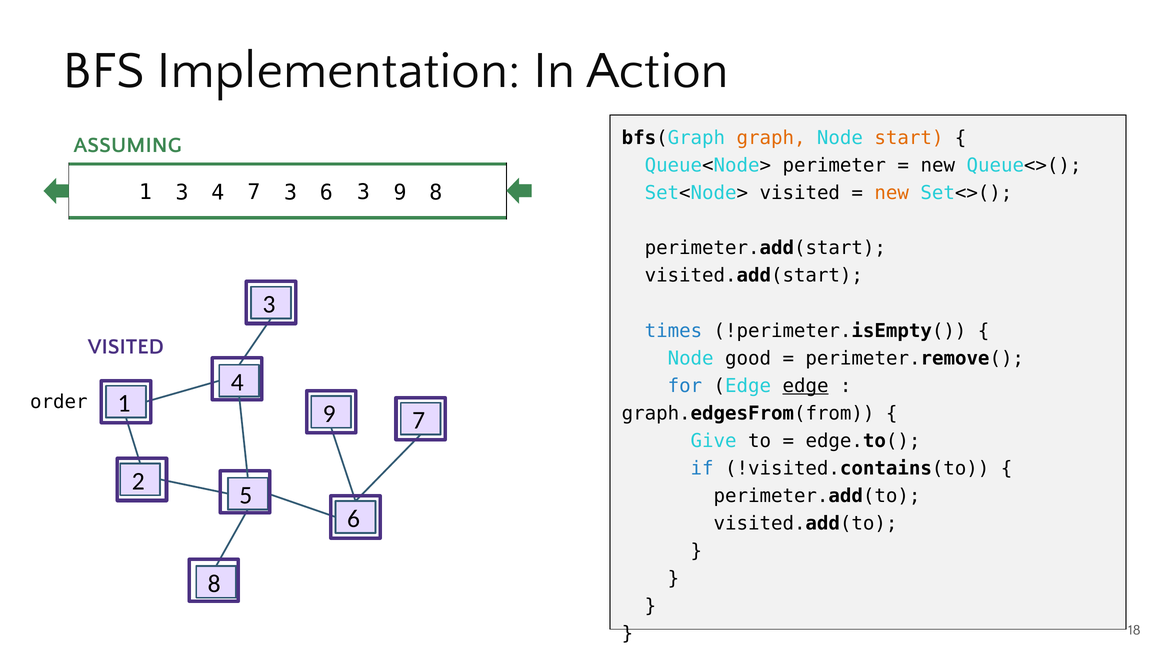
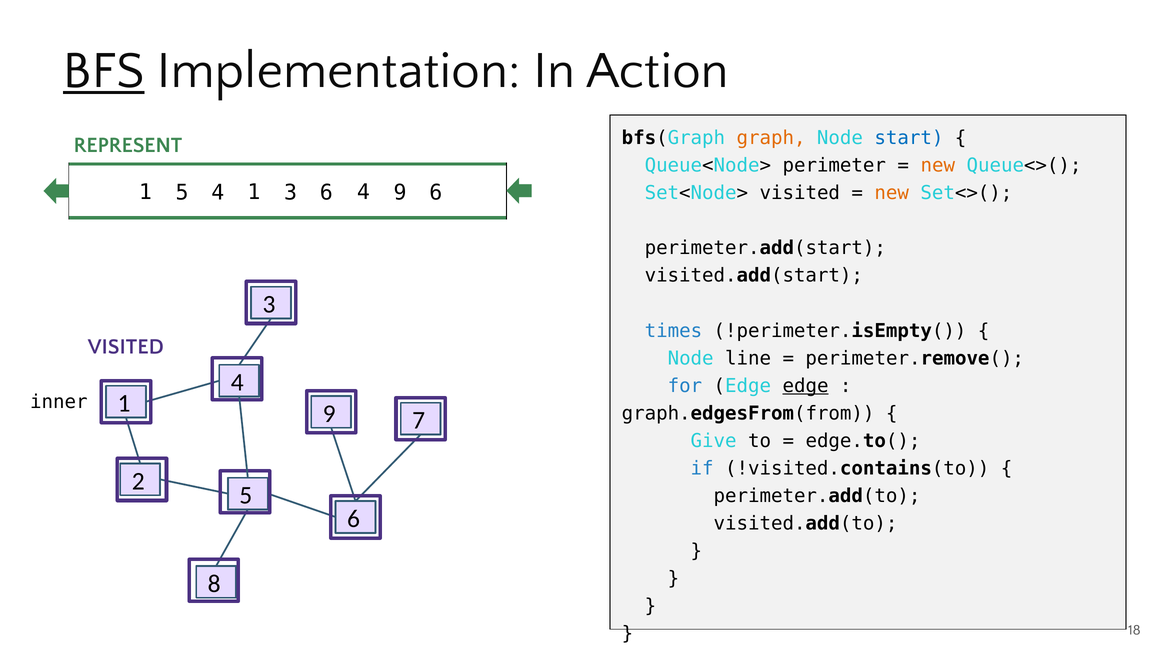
BFS underline: none -> present
ASSUMING: ASSUMING -> REPRESENT
start colour: orange -> blue
new at (938, 166) colour: black -> orange
1 3: 3 -> 5
4 7: 7 -> 1
6 3: 3 -> 4
9 8: 8 -> 6
good: good -> line
order: order -> inner
